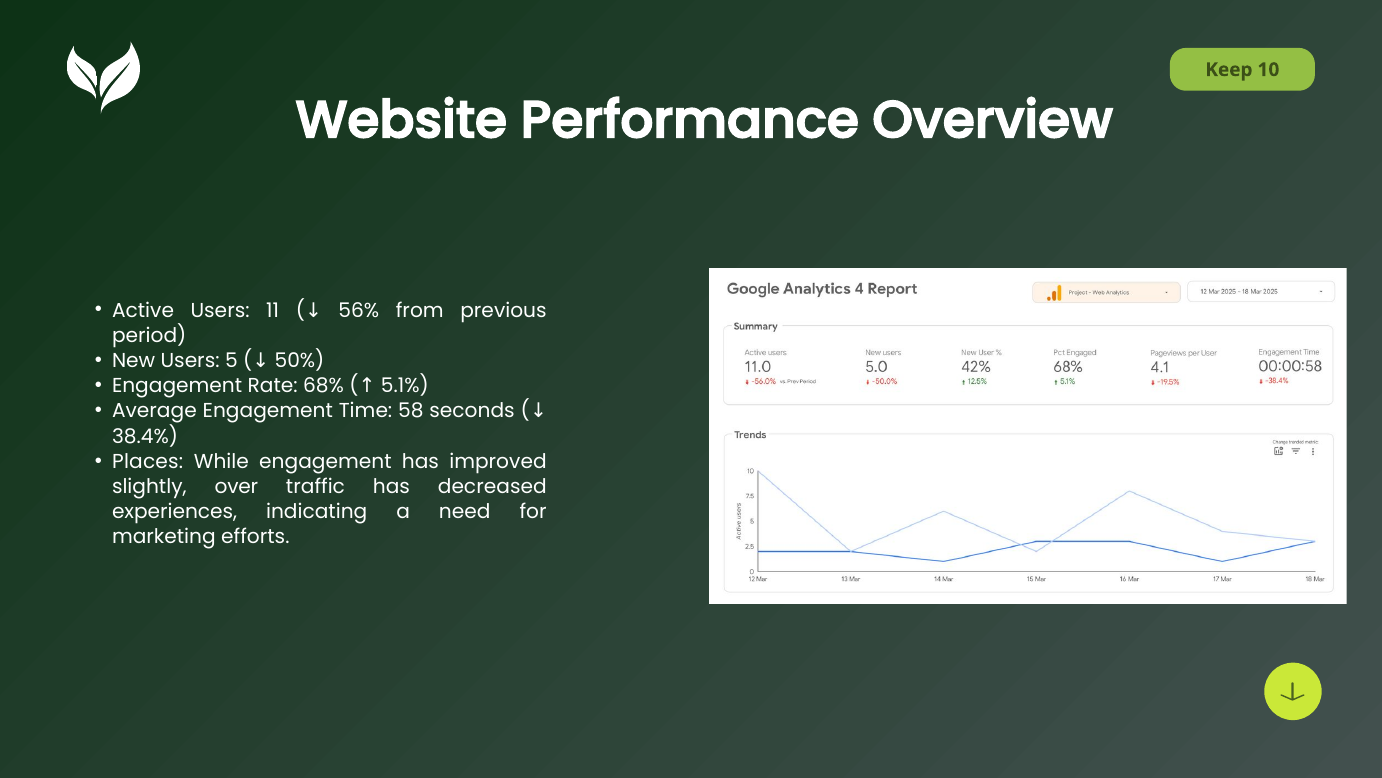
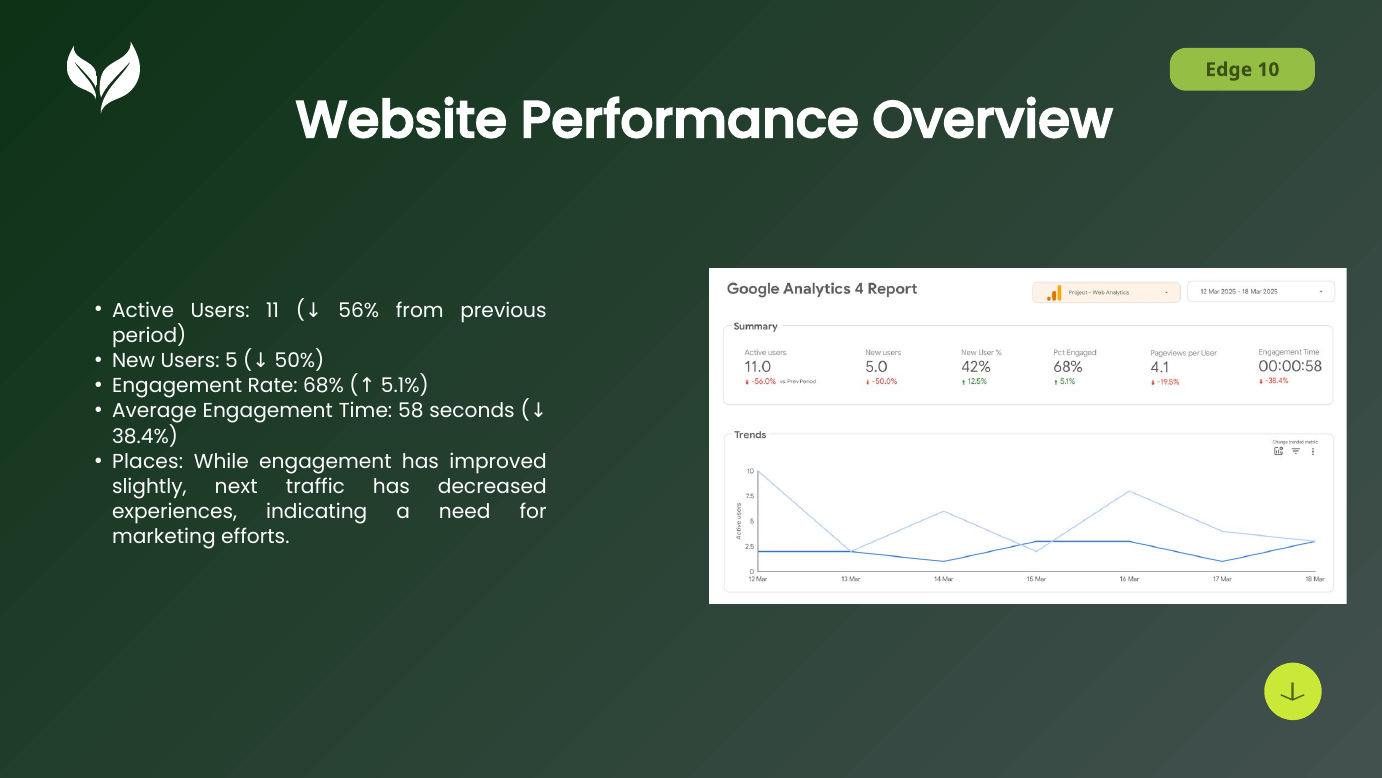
Keep: Keep -> Edge
over: over -> next
